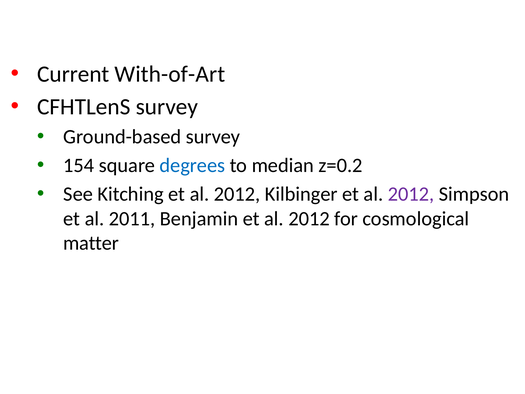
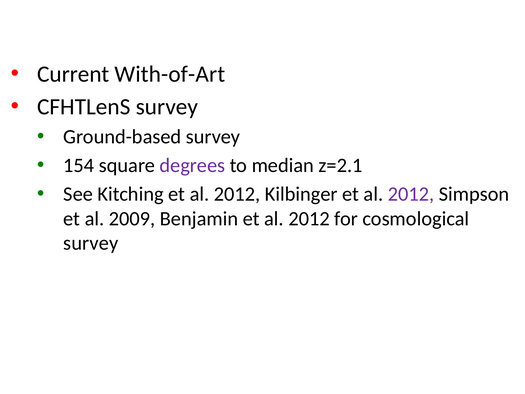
degrees colour: blue -> purple
z=0.2: z=0.2 -> z=2.1
2011: 2011 -> 2009
matter at (91, 243): matter -> survey
